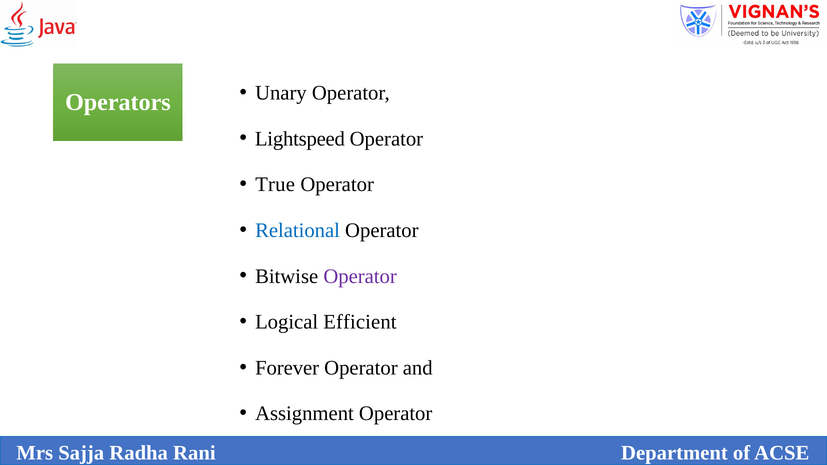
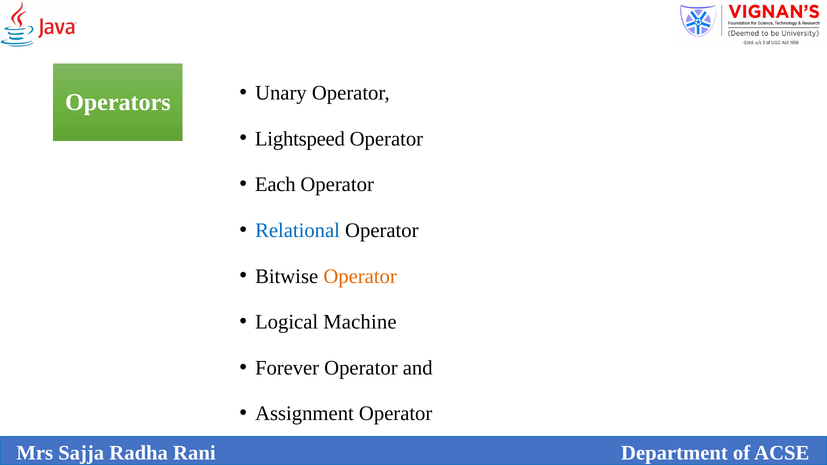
True: True -> Each
Operator at (360, 276) colour: purple -> orange
Efficient: Efficient -> Machine
